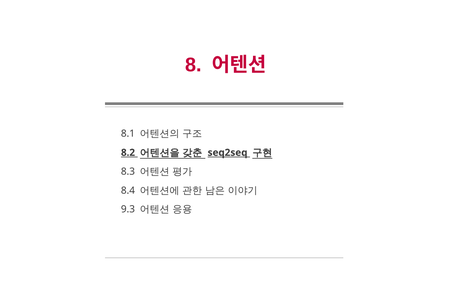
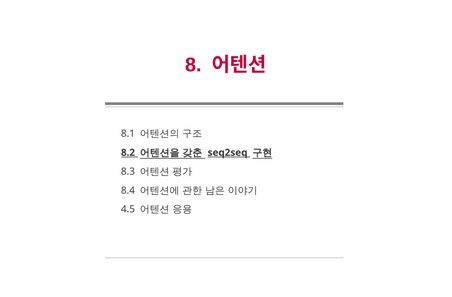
9.3: 9.3 -> 4.5
